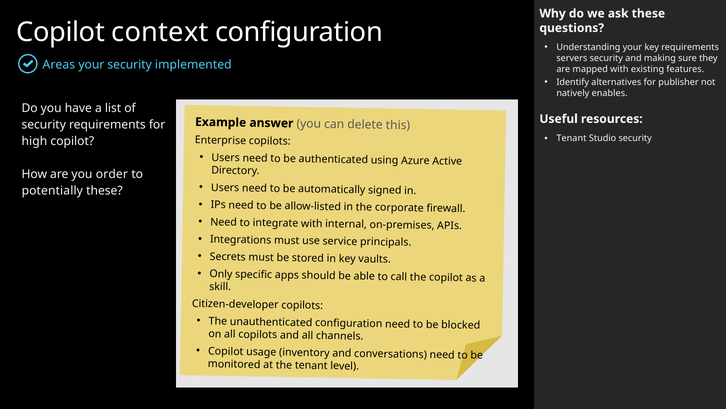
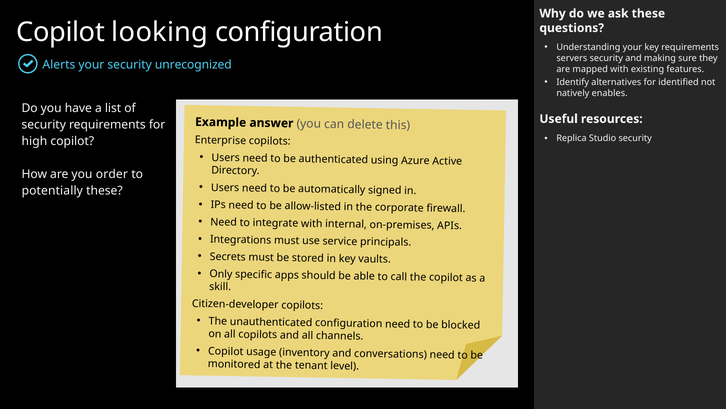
context: context -> looking
Areas: Areas -> Alerts
implemented: implemented -> unrecognized
publisher: publisher -> identified
Tenant at (571, 138): Tenant -> Replica
